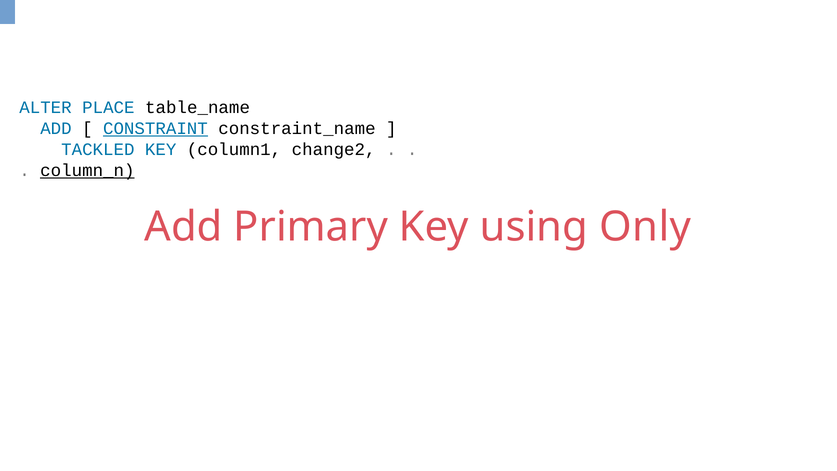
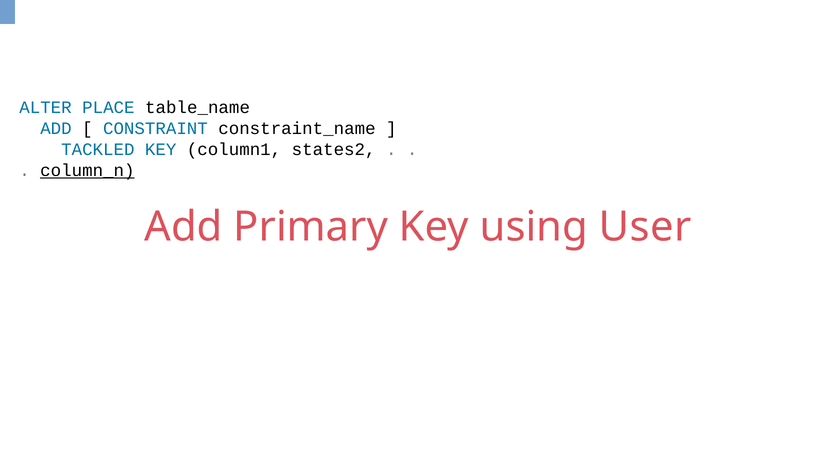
CONSTRAINT underline: present -> none
change2: change2 -> states2
Only: Only -> User
